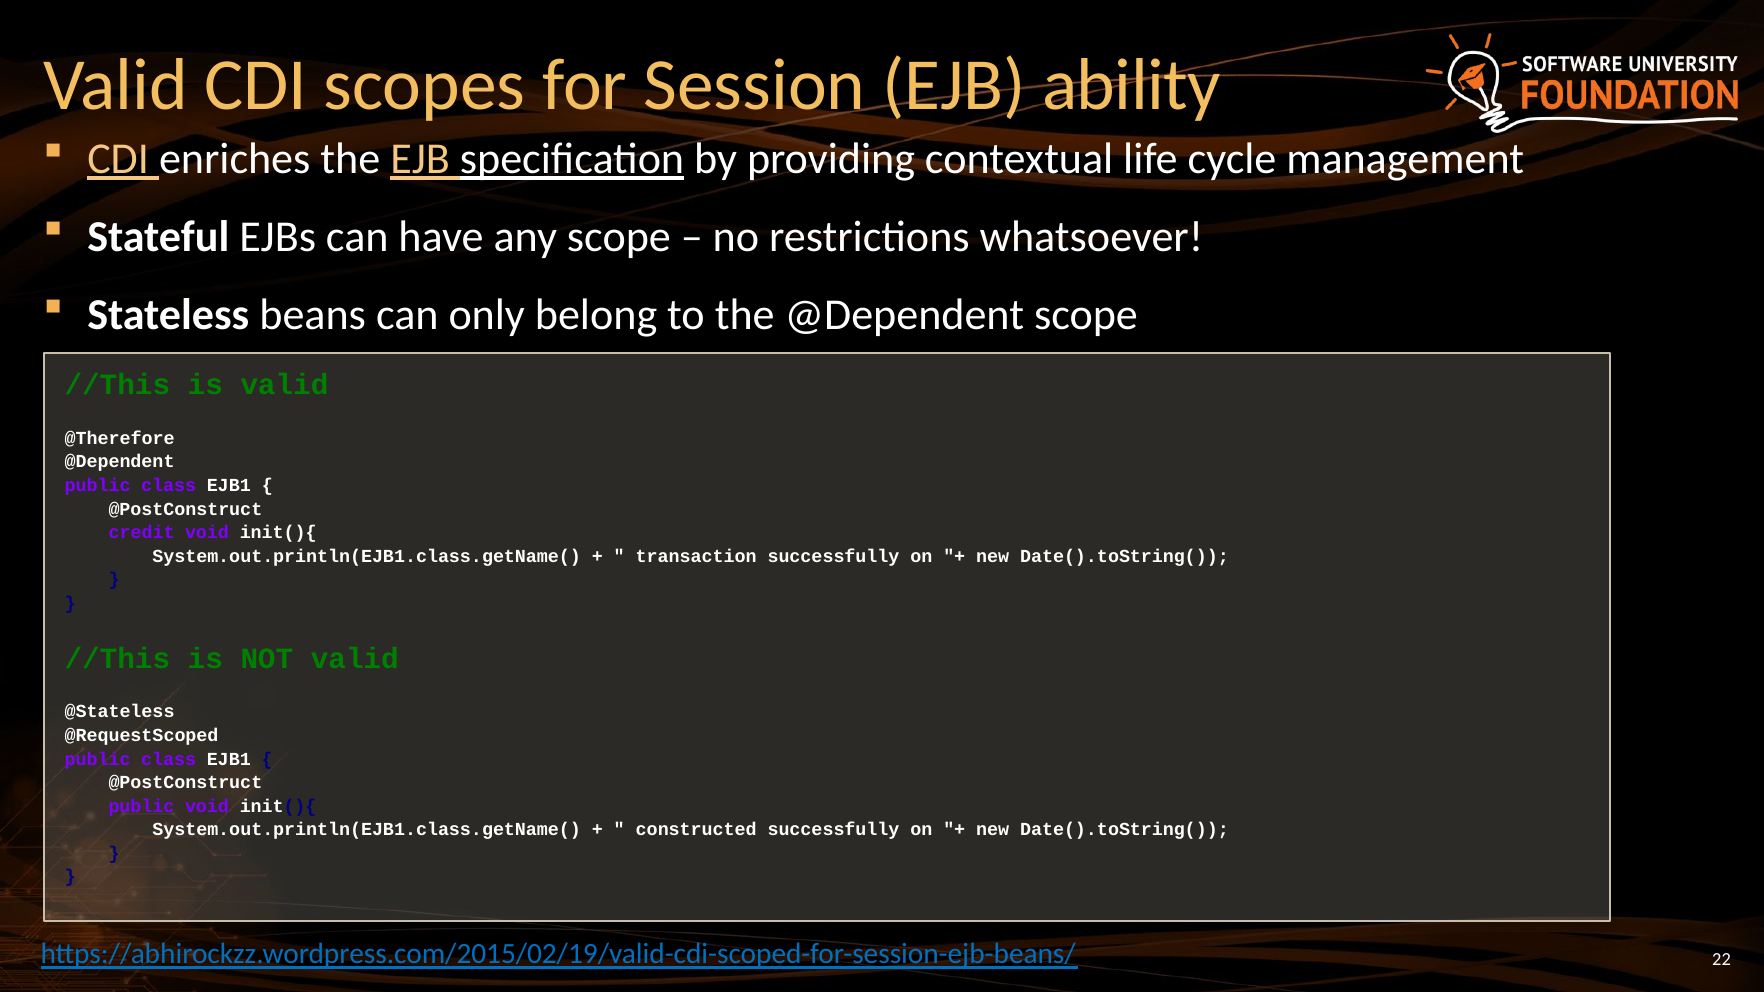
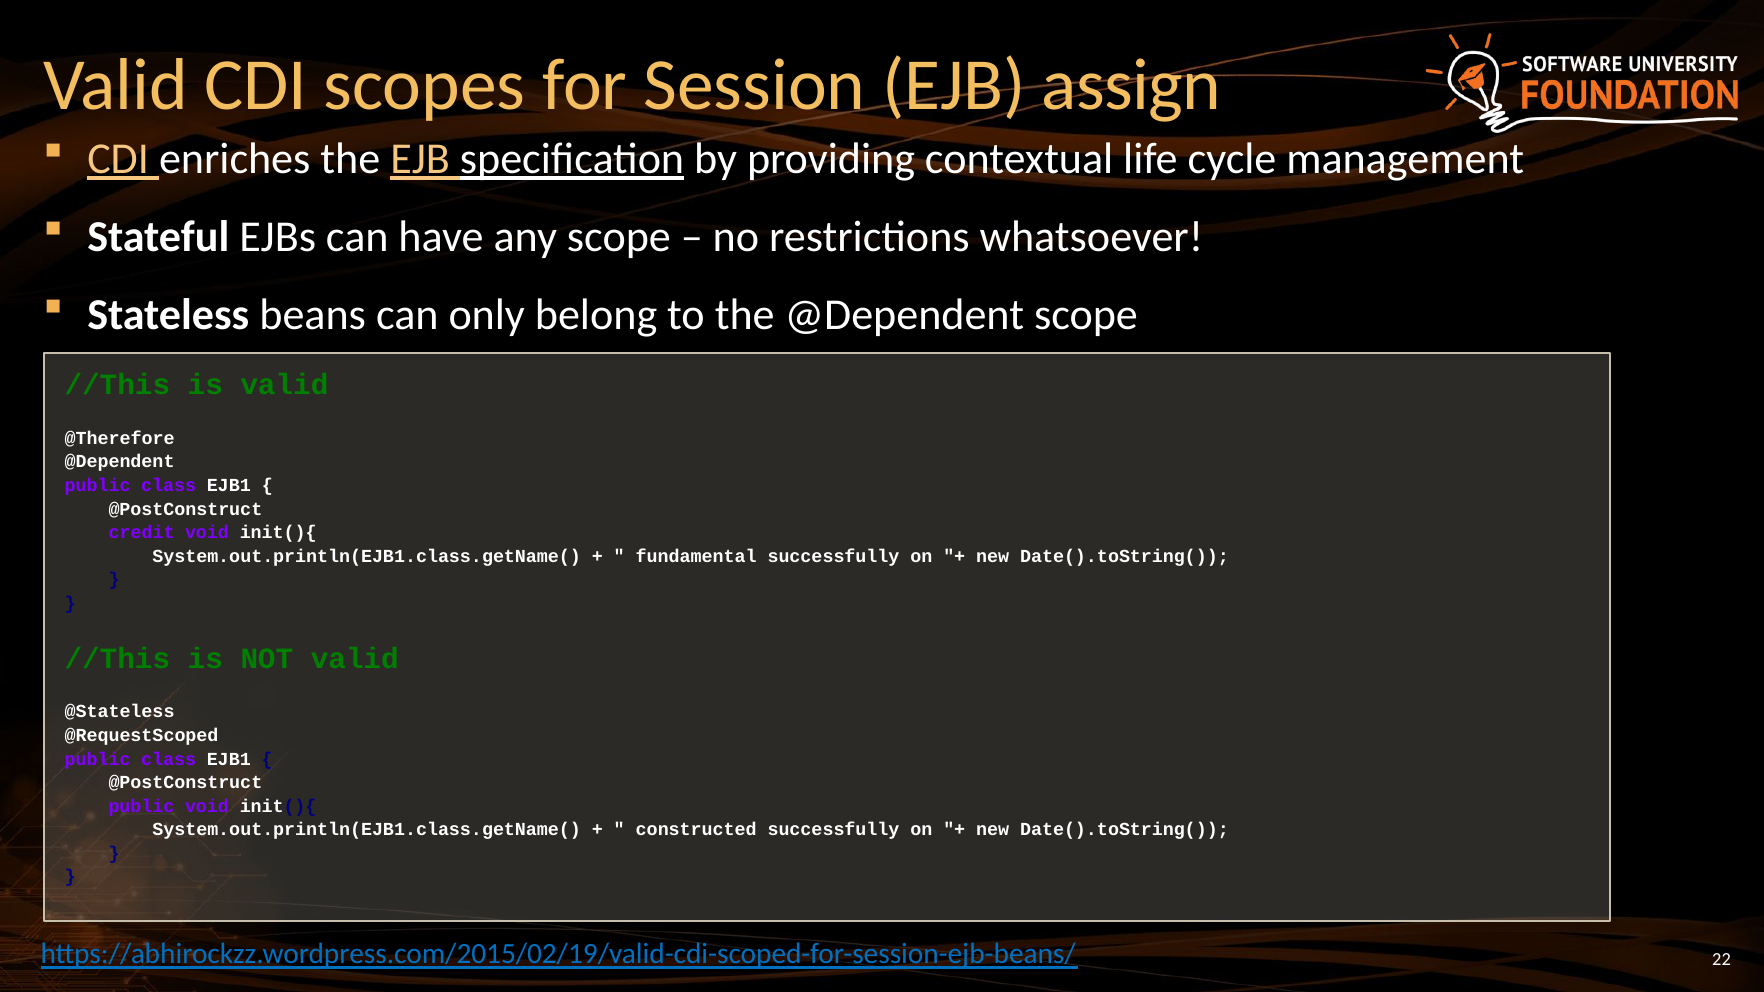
ability: ability -> assign
transaction: transaction -> fundamental
